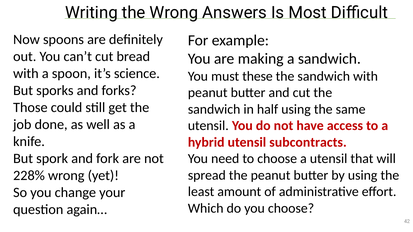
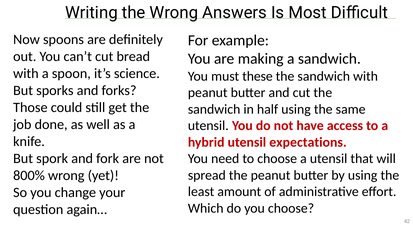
subcontracts: subcontracts -> expectations
228%: 228% -> 800%
